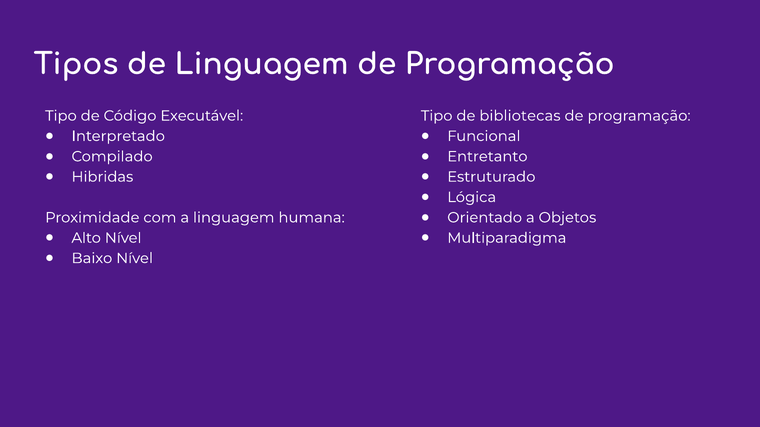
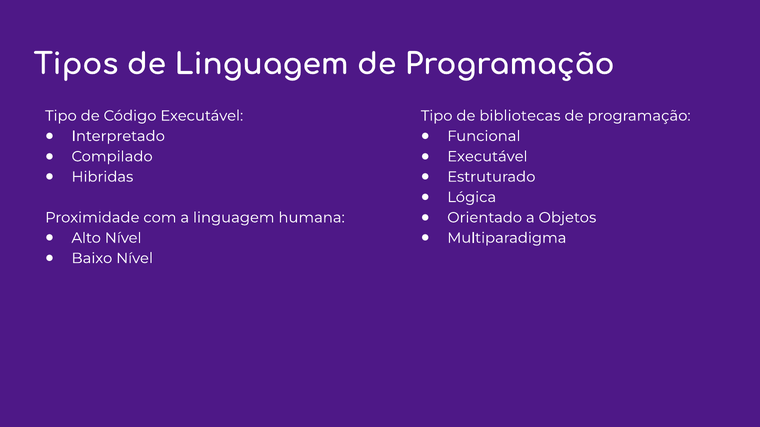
Entretanto at (487, 157): Entretanto -> Executável
